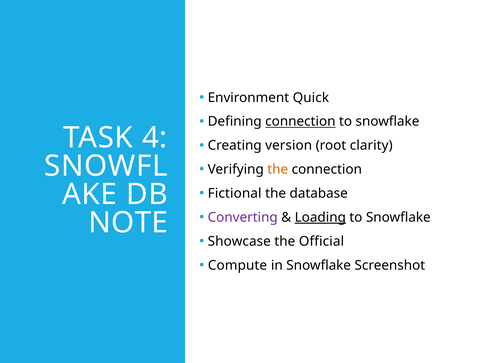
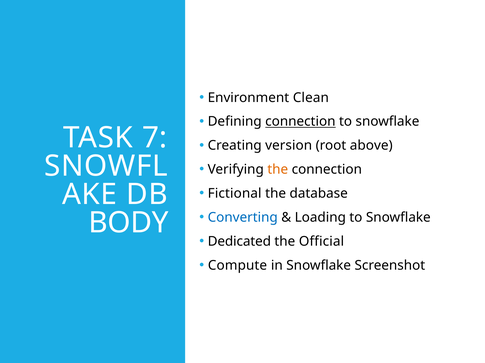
Quick: Quick -> Clean
4: 4 -> 7
clarity: clarity -> above
Converting colour: purple -> blue
Loading underline: present -> none
NOTE: NOTE -> BODY
Showcase: Showcase -> Dedicated
